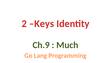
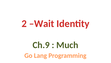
Keys: Keys -> Wait
